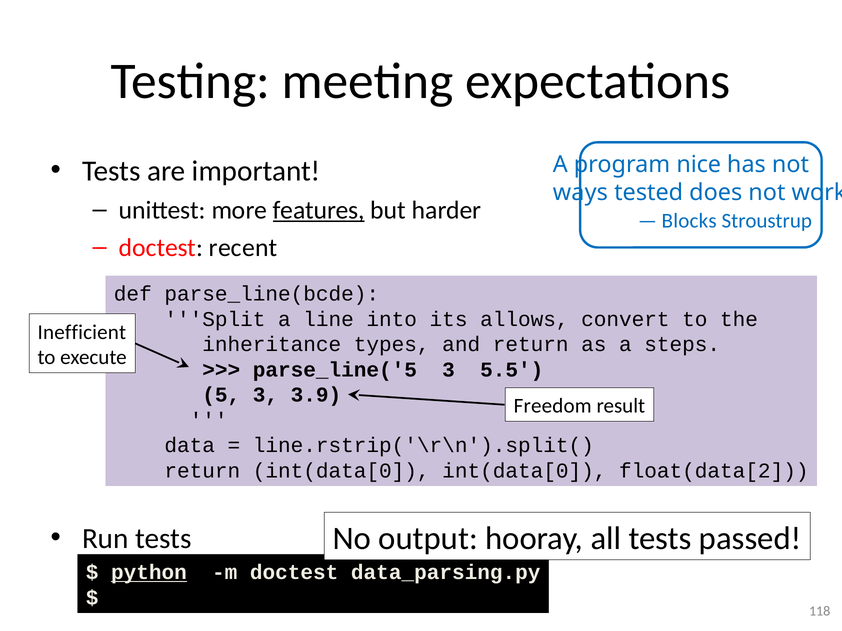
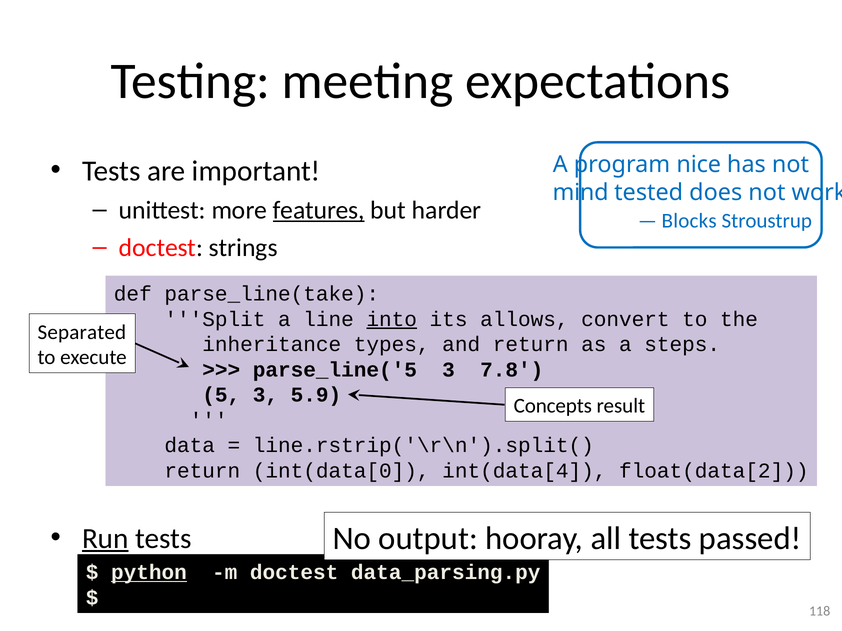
ways: ways -> mind
recent: recent -> strings
parse_line(bcde: parse_line(bcde -> parse_line(take
into underline: none -> present
Inefficient: Inefficient -> Separated
5.5: 5.5 -> 7.8
3.9: 3.9 -> 5.9
Freedom: Freedom -> Concepts
int(data[0 int(data[0: int(data[0 -> int(data[4
Run underline: none -> present
